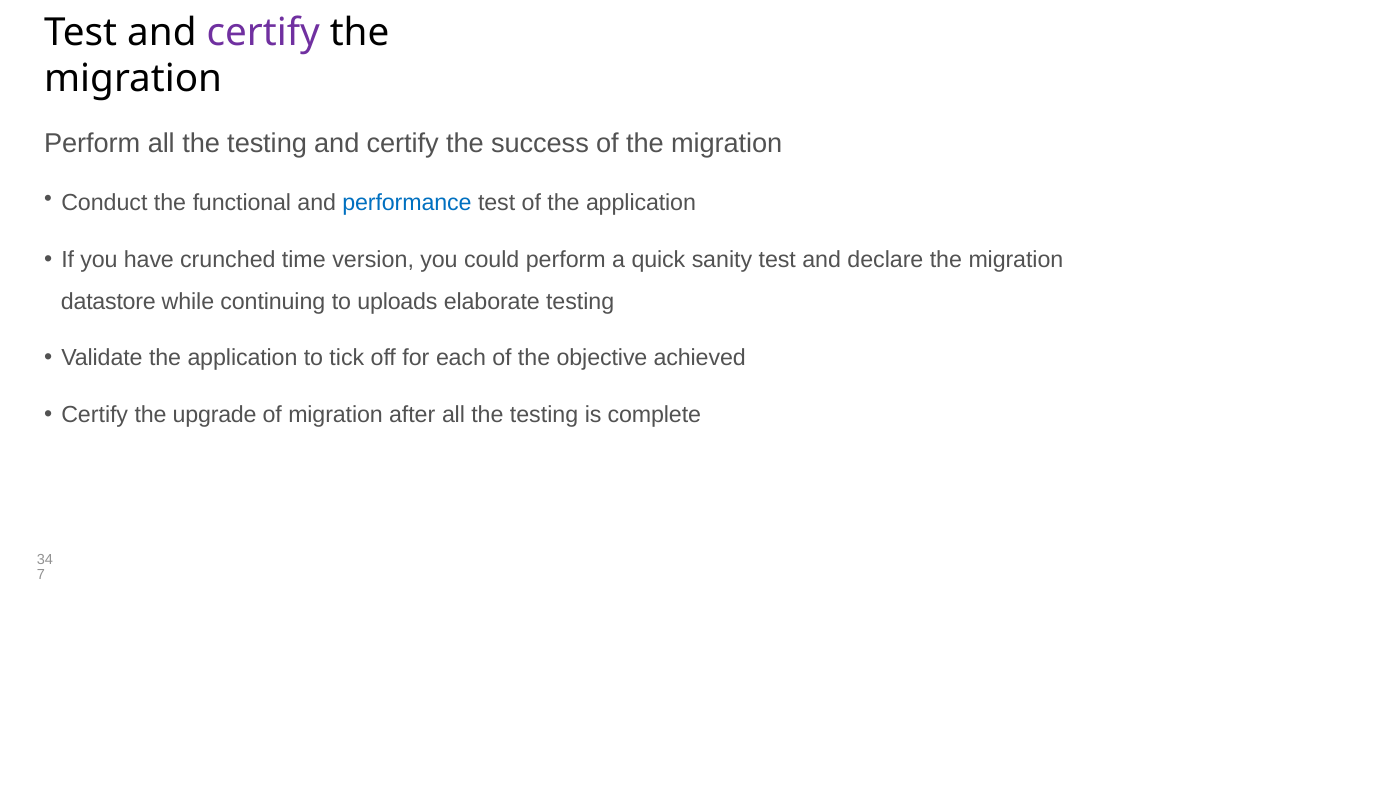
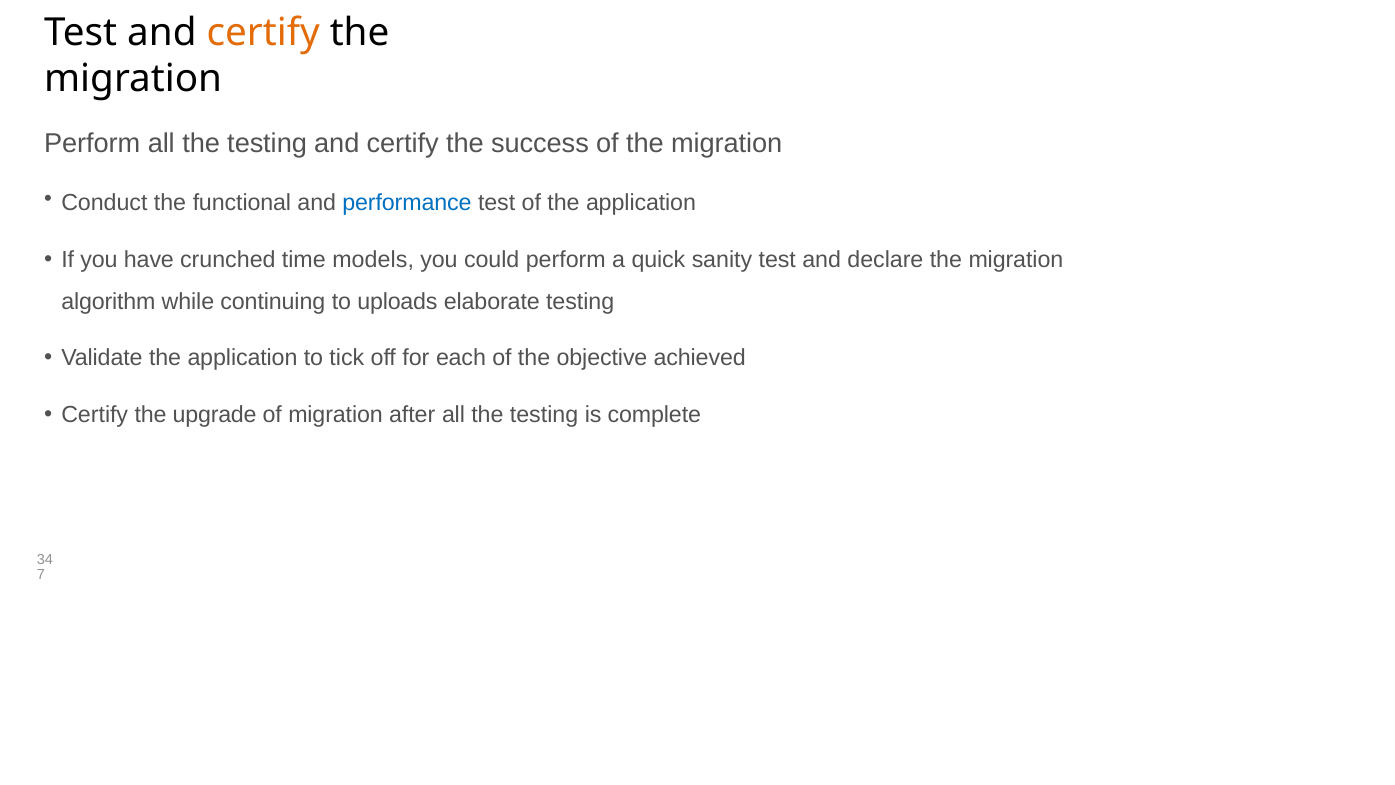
certify at (263, 33) colour: purple -> orange
version: version -> models
datastore: datastore -> algorithm
